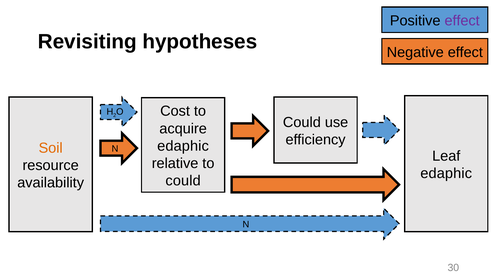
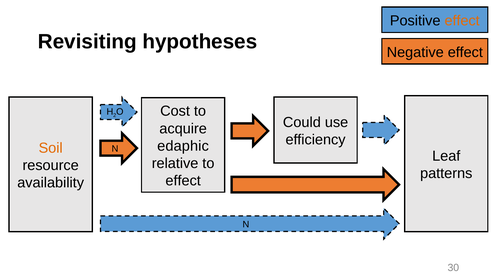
effect at (462, 21) colour: purple -> orange
edaphic at (446, 173): edaphic -> patterns
could at (183, 181): could -> effect
